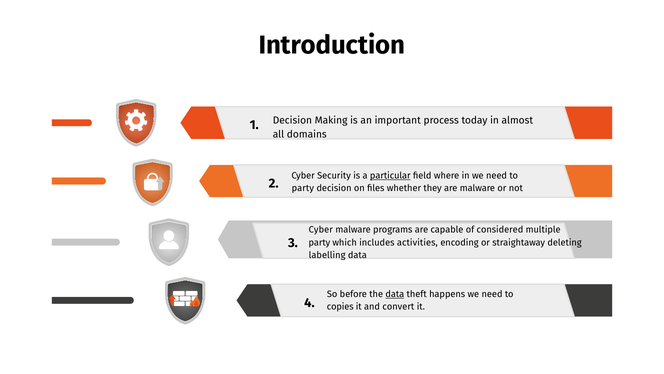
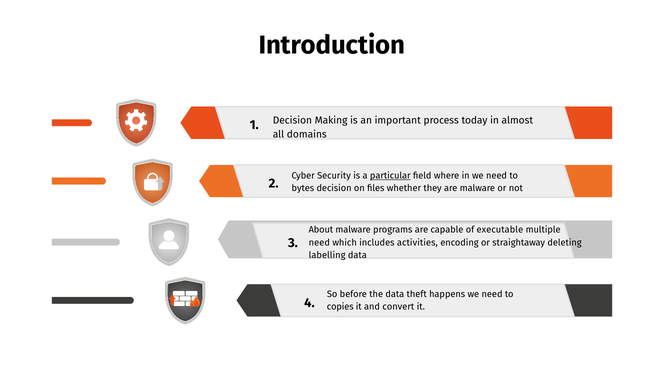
party at (303, 188): party -> bytes
Cyber at (321, 230): Cyber -> About
considered: considered -> executable
party at (319, 242): party -> need
data at (395, 294) underline: present -> none
